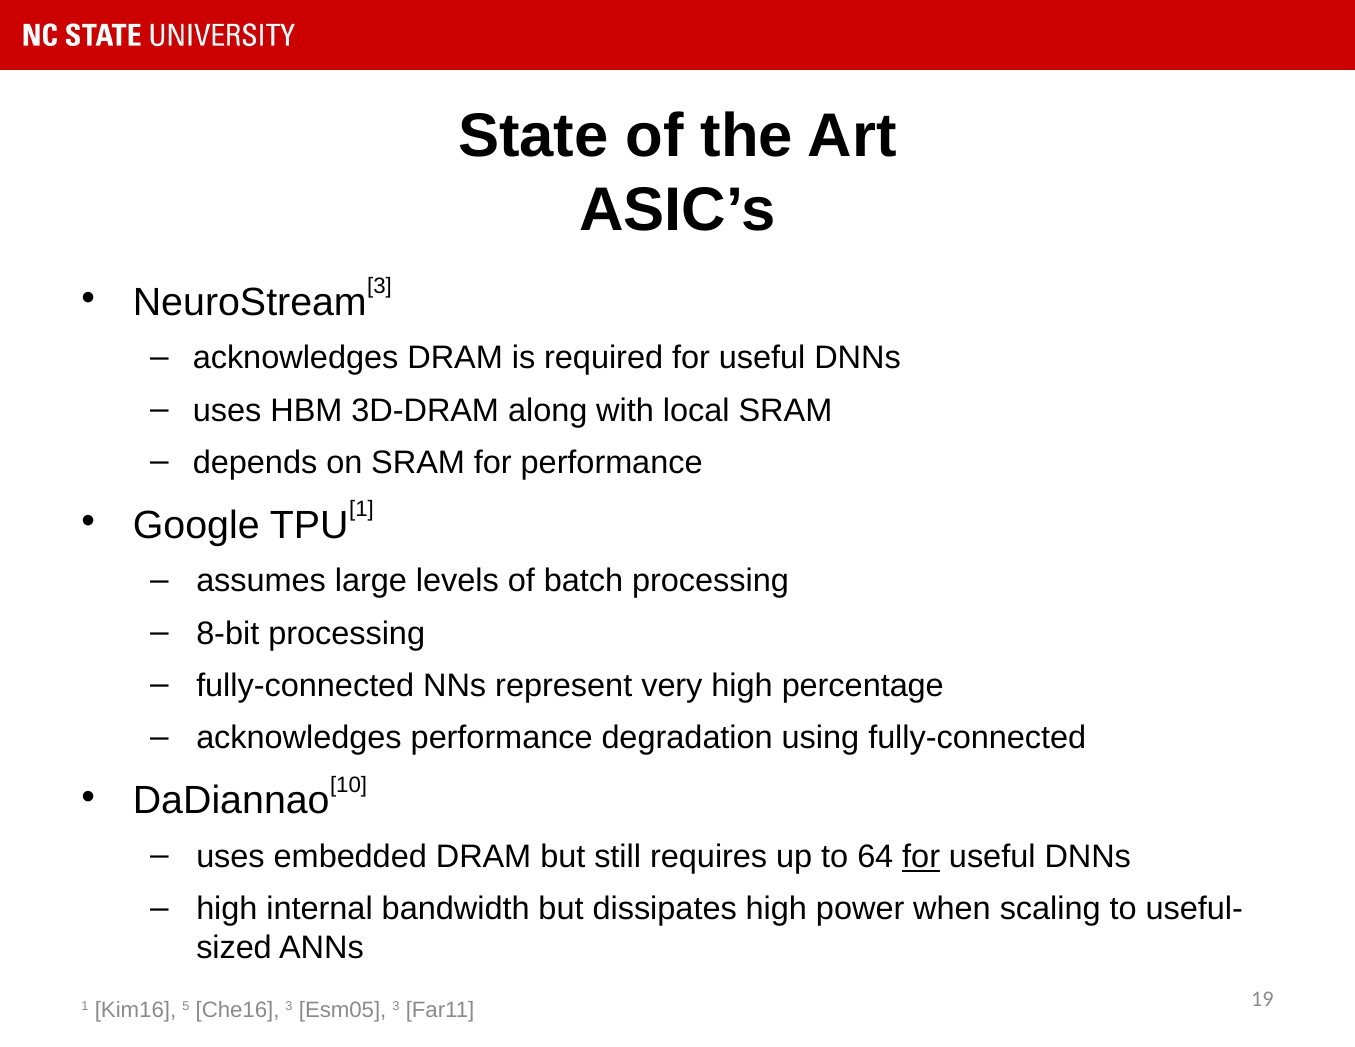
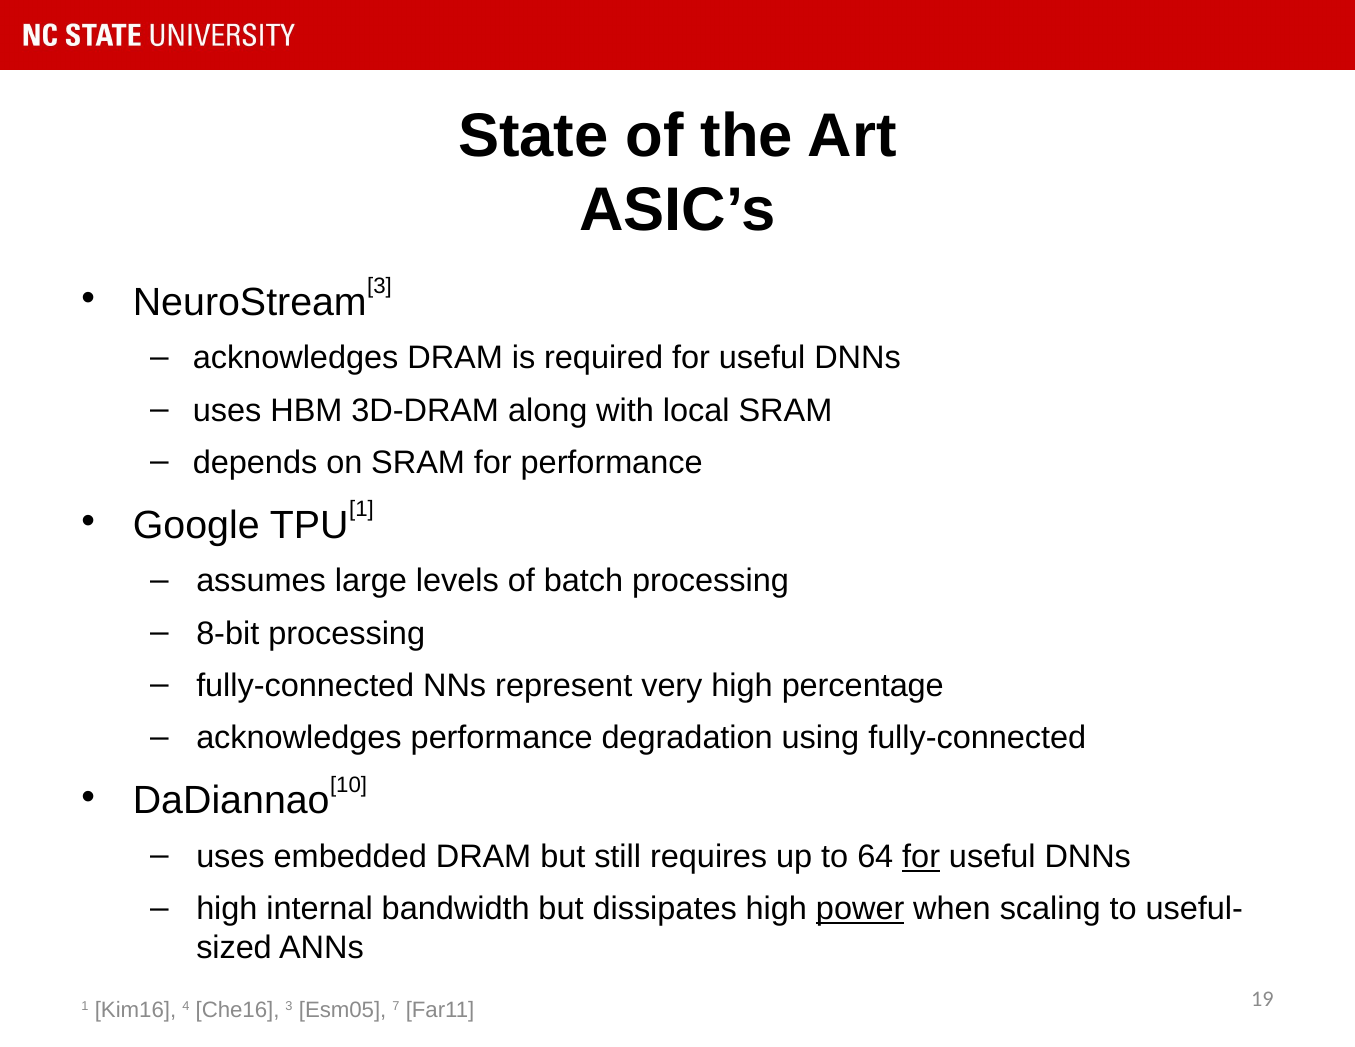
power underline: none -> present
5: 5 -> 4
Esm05 3: 3 -> 7
